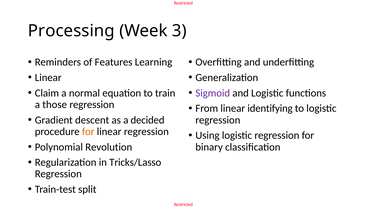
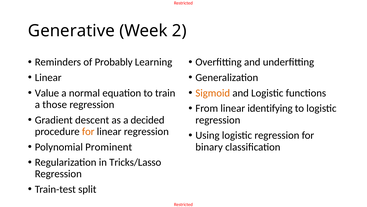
Processing: Processing -> Generative
3: 3 -> 2
Features: Features -> Probably
Claim: Claim -> Value
Sigmoid colour: purple -> orange
Revolution: Revolution -> Prominent
